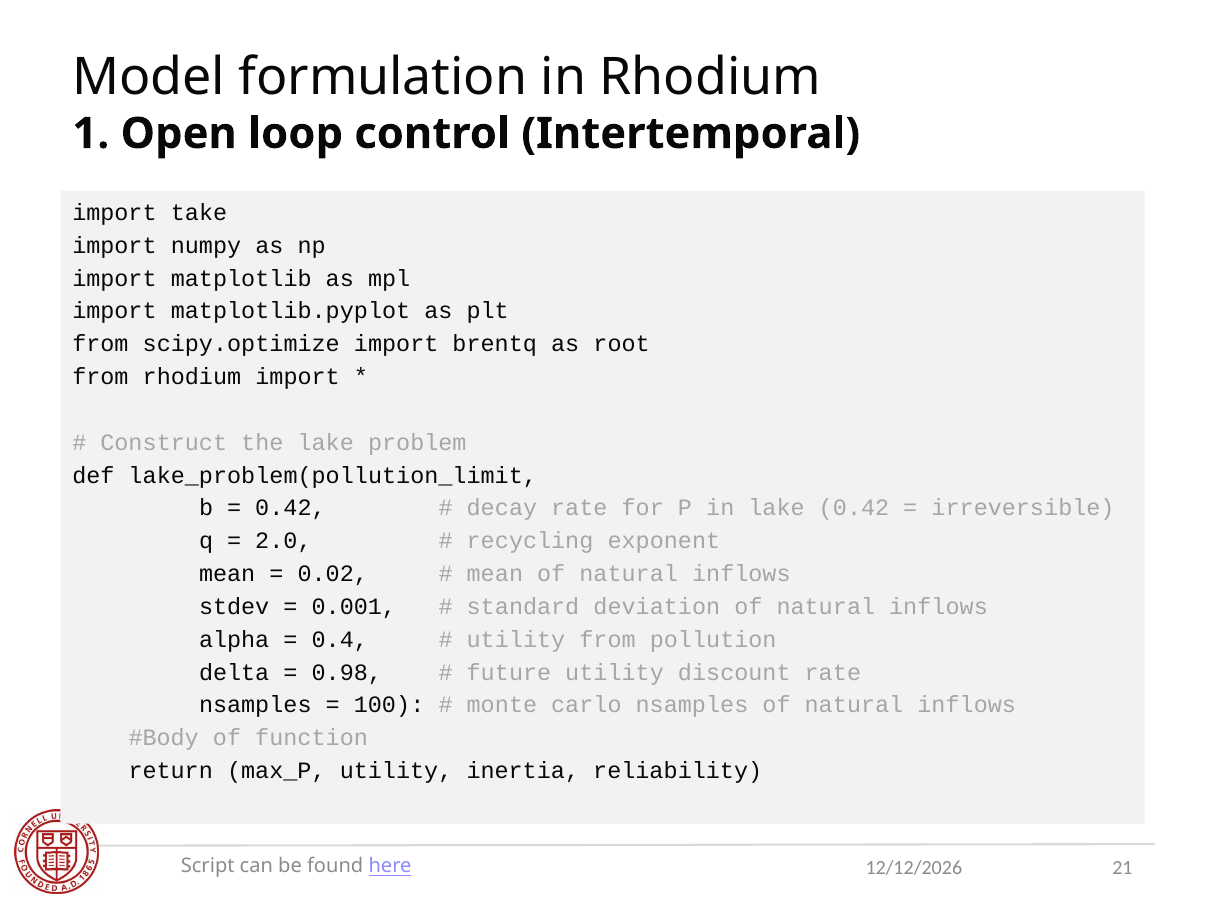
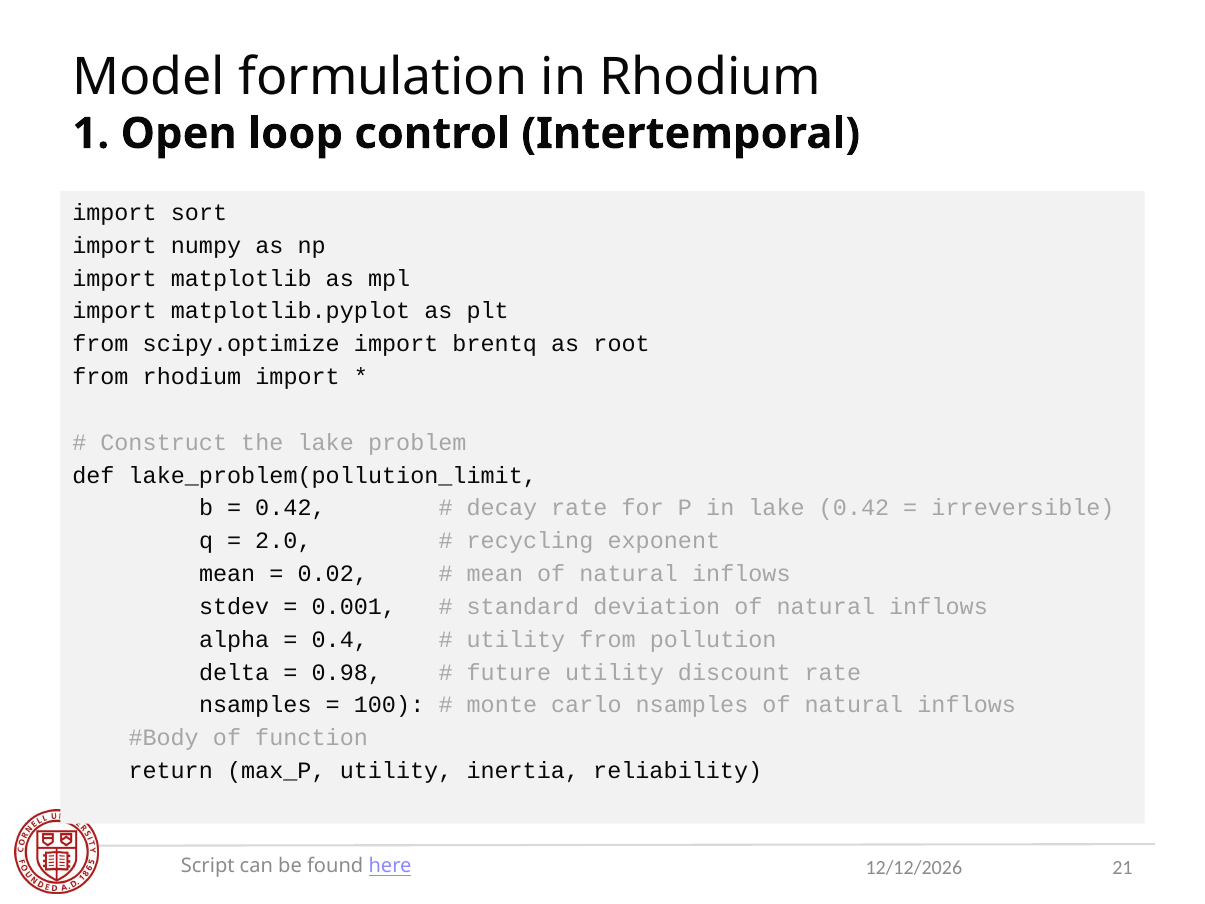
take: take -> sort
